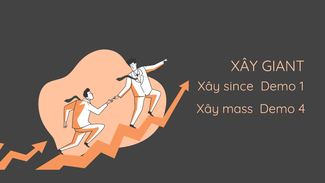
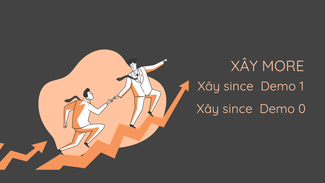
GIANT: GIANT -> MORE
mass at (238, 109): mass -> since
4: 4 -> 0
